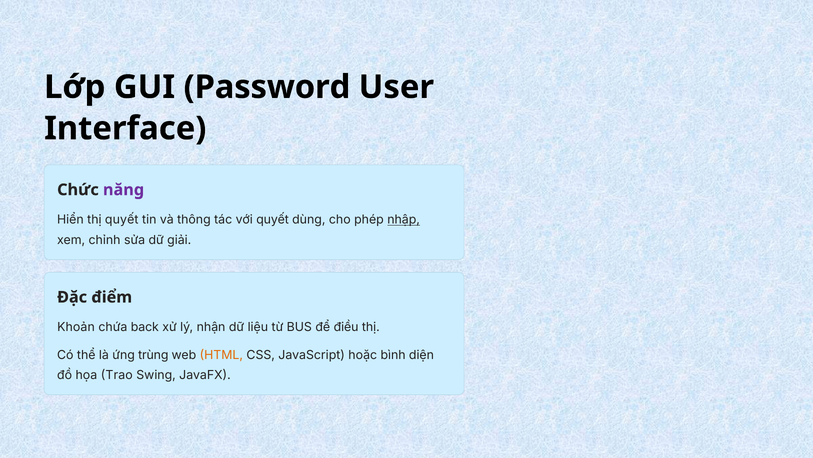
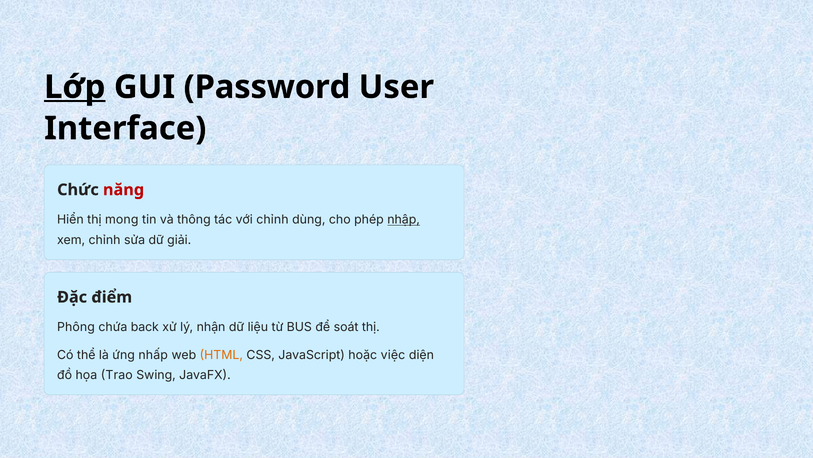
Lớp underline: none -> present
năng colour: purple -> red
thị quyết: quyết -> mong
với quyết: quyết -> chỉnh
Khoản: Khoản -> Phông
điều: điều -> soát
trùng: trùng -> nhấp
bình: bình -> việc
